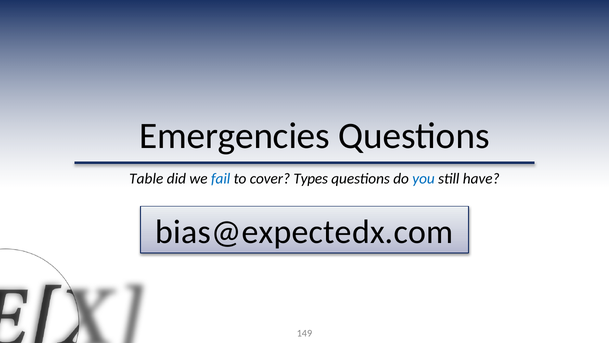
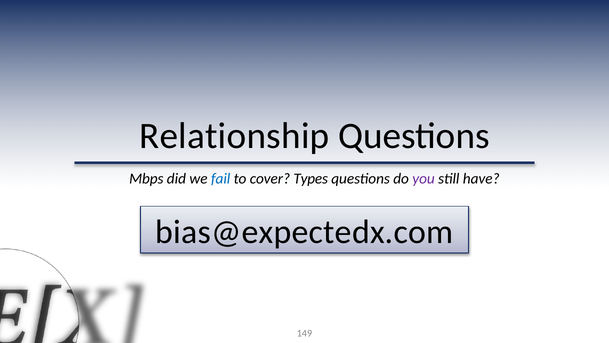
Emergencies: Emergencies -> Relationship
Table: Table -> Mbps
you colour: blue -> purple
